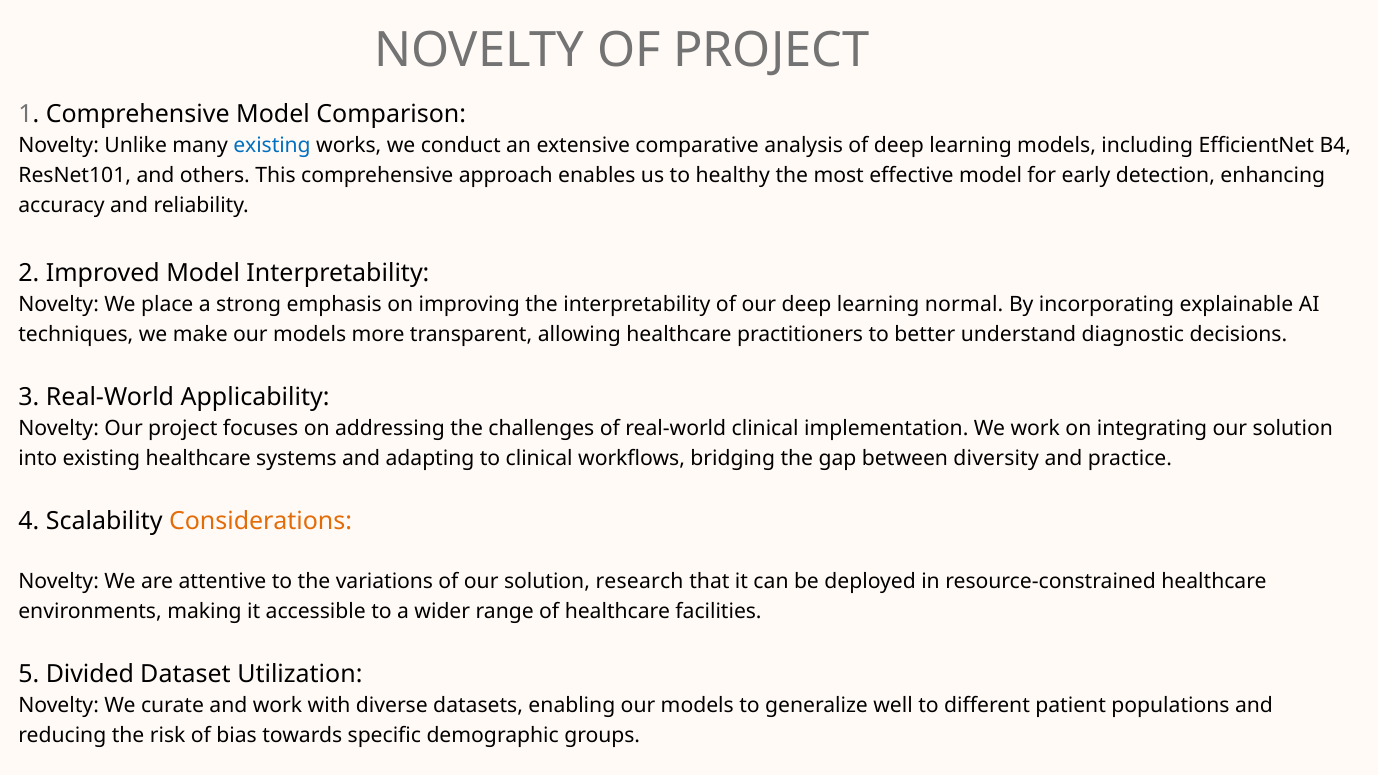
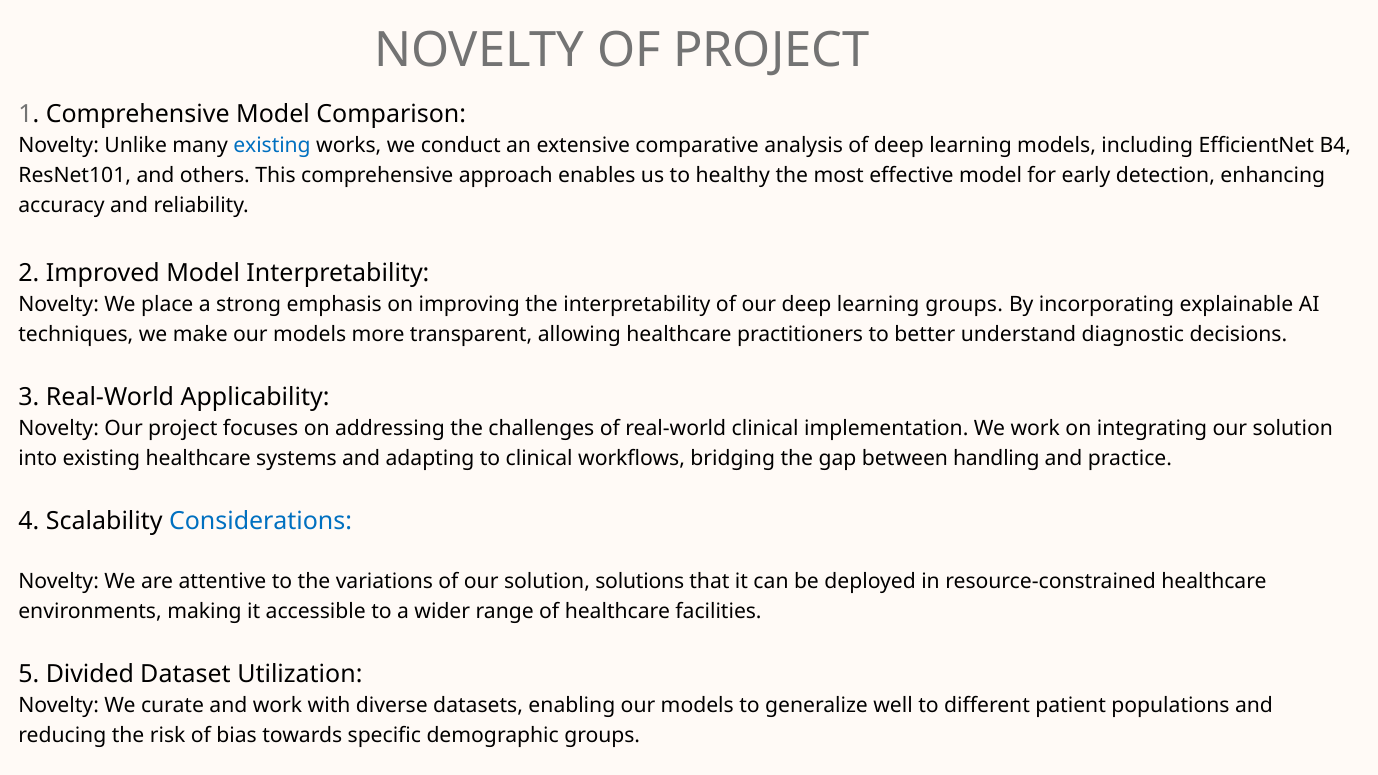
learning normal: normal -> groups
diversity: diversity -> handling
Considerations colour: orange -> blue
research: research -> solutions
